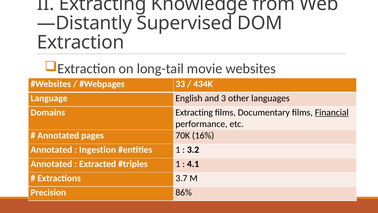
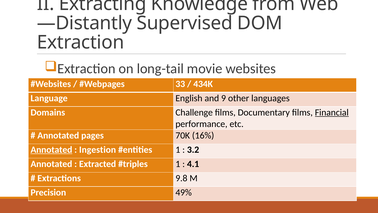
3: 3 -> 9
Domains Extracting: Extracting -> Challenge
Annotated at (51, 149) underline: none -> present
3.7: 3.7 -> 9.8
86%: 86% -> 49%
